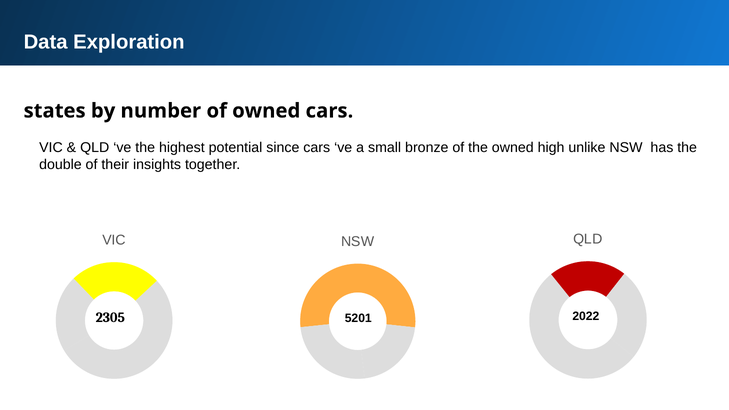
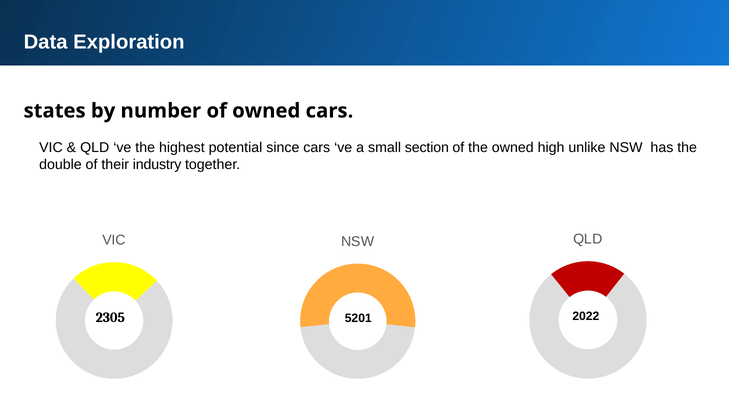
bronze: bronze -> section
insights: insights -> industry
